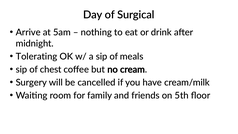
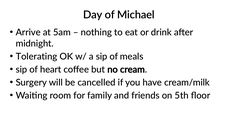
Surgical: Surgical -> Michael
chest: chest -> heart
